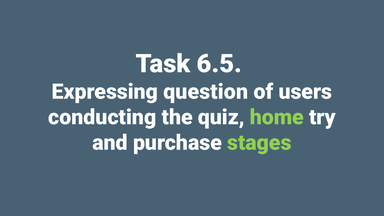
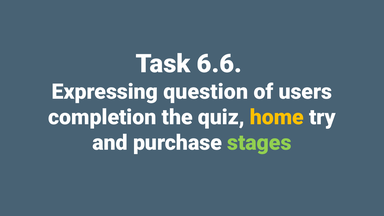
6.5: 6.5 -> 6.6
conducting: conducting -> completion
home colour: light green -> yellow
